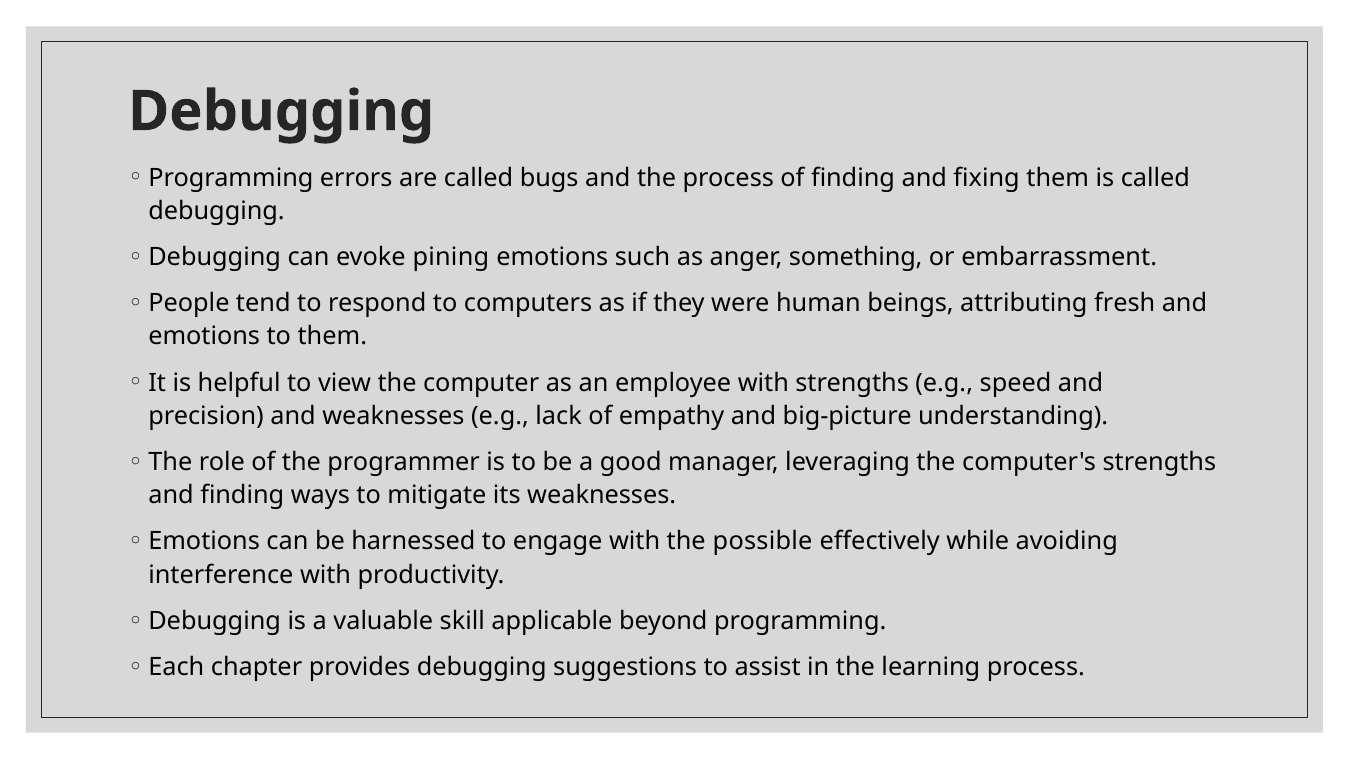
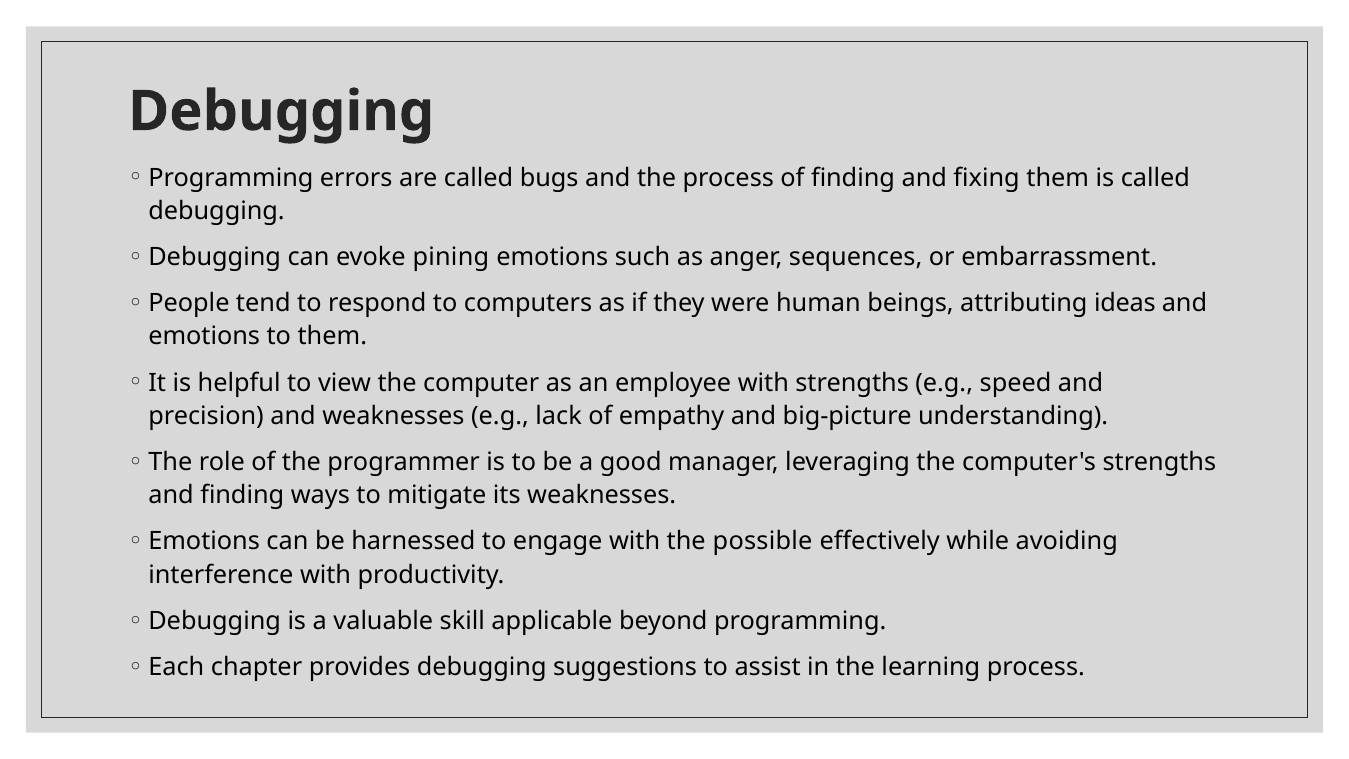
something: something -> sequences
fresh: fresh -> ideas
